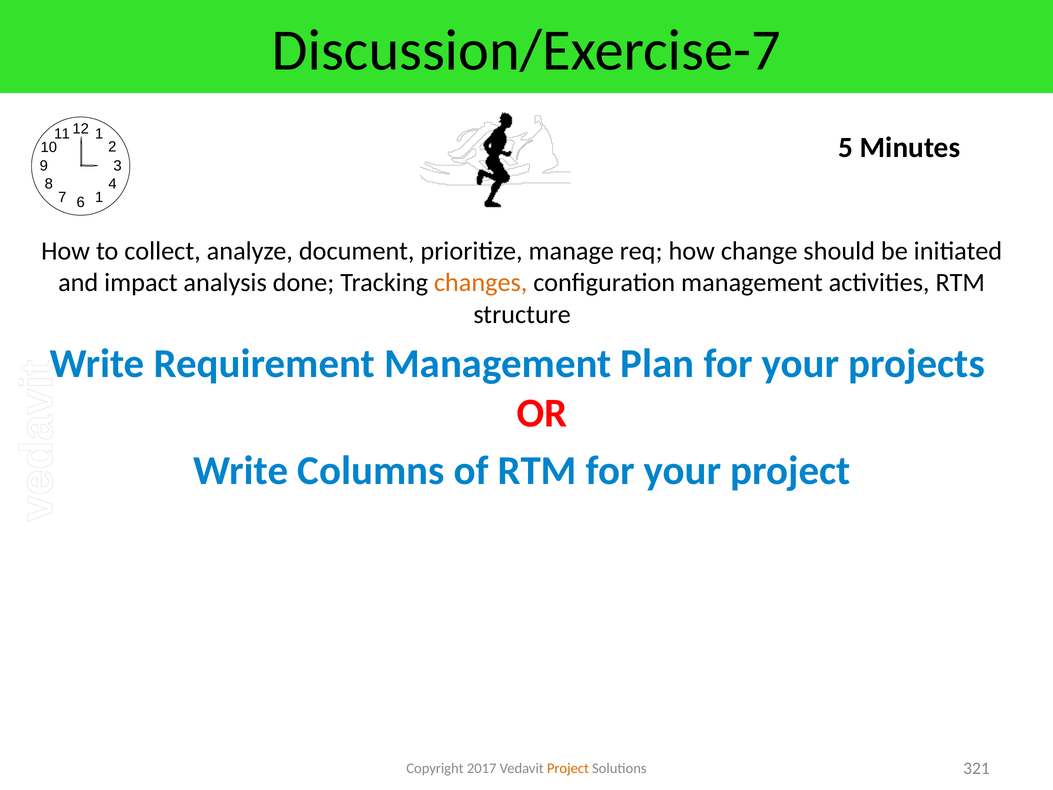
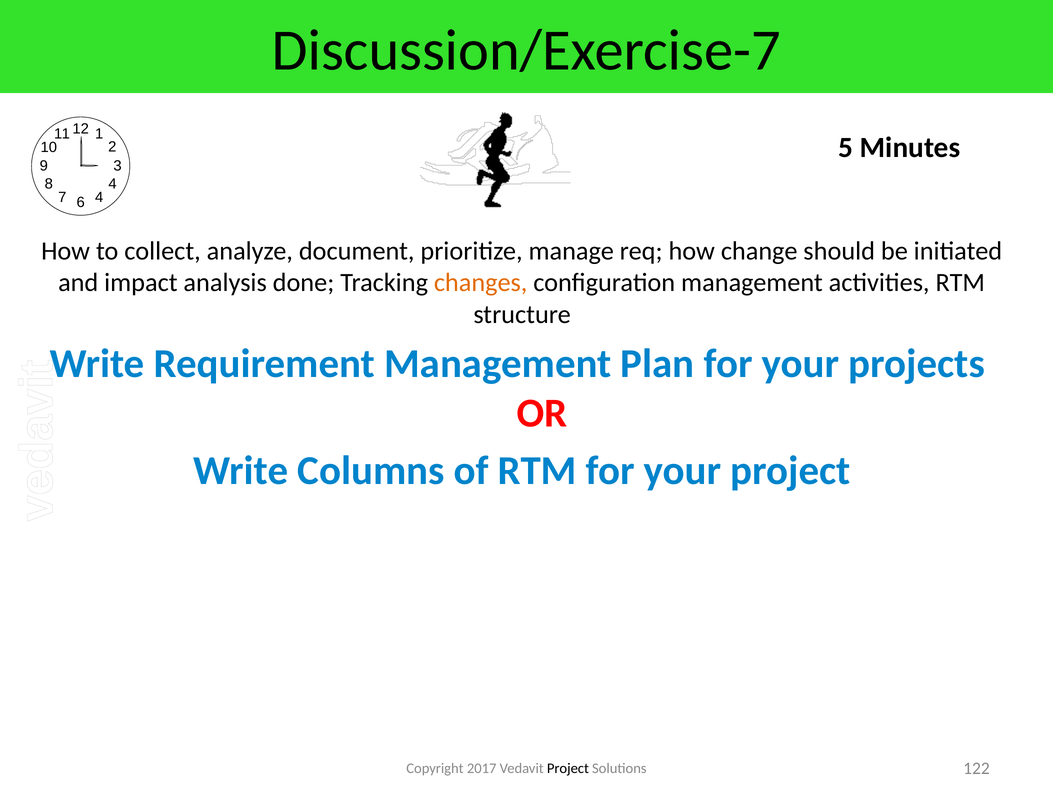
1 at (99, 198): 1 -> 4
Project at (568, 768) colour: orange -> black
321: 321 -> 122
